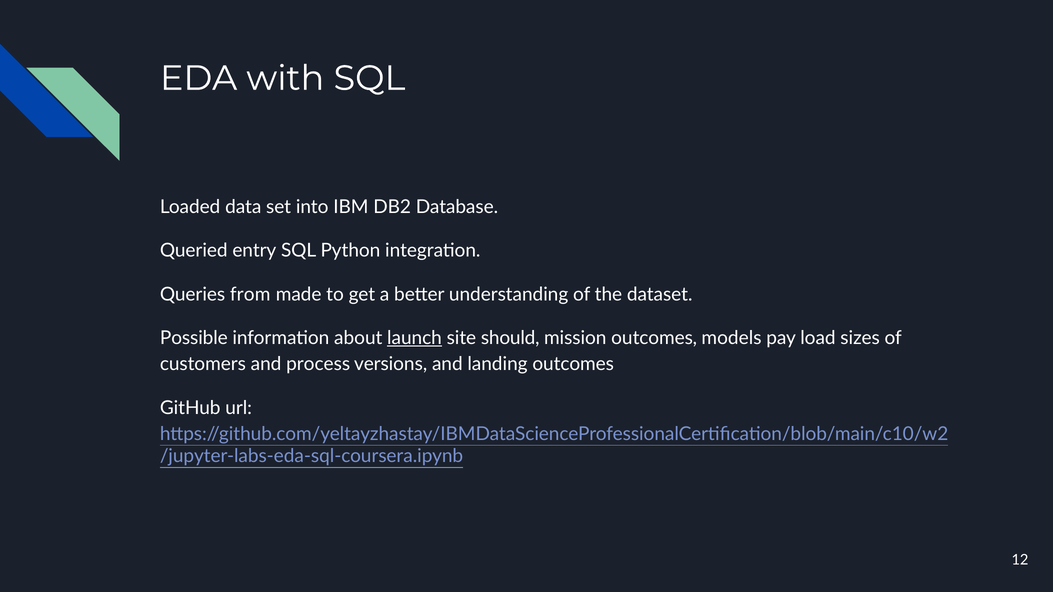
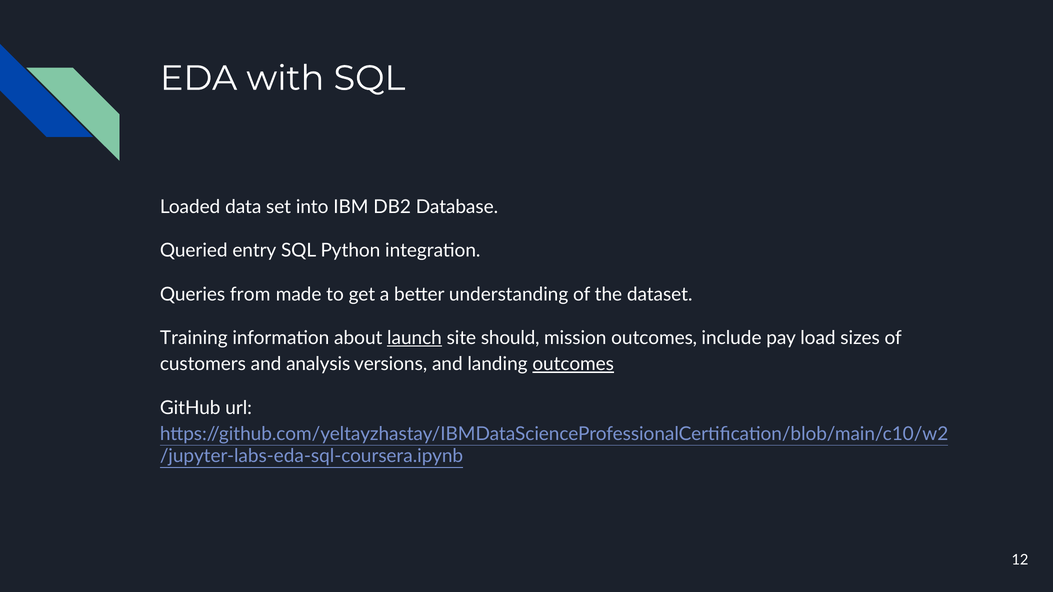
Possible: Possible -> Training
models: models -> include
process: process -> analysis
outcomes at (573, 364) underline: none -> present
